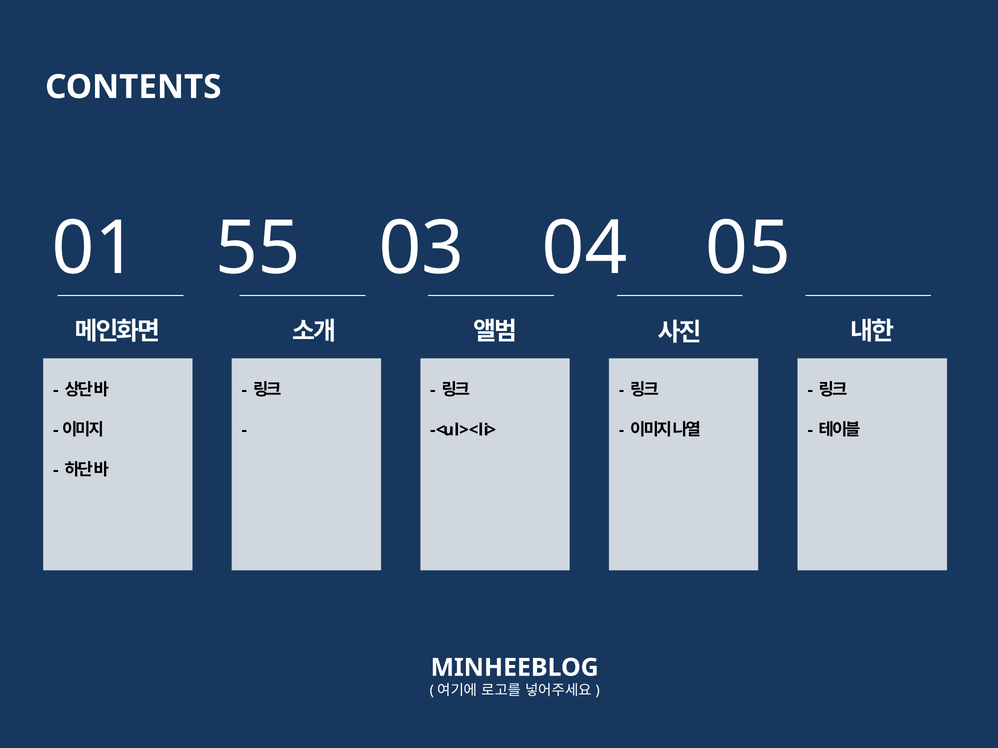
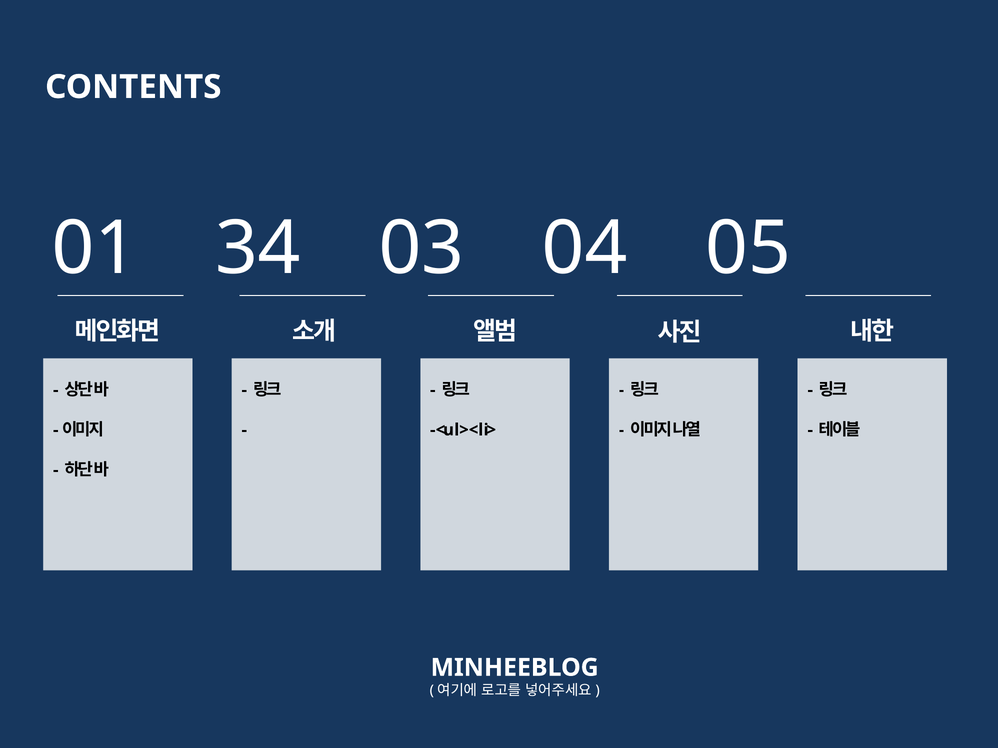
55: 55 -> 34
